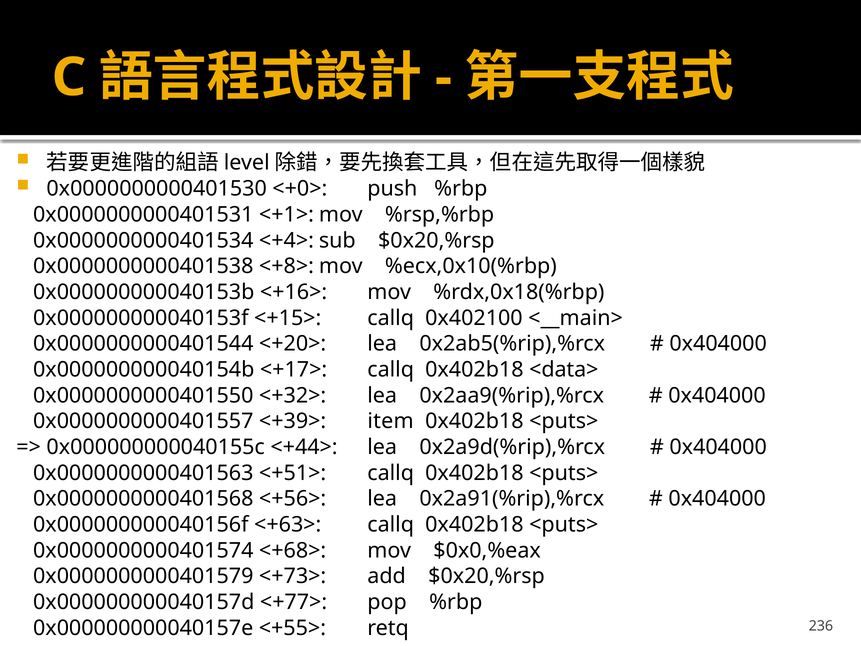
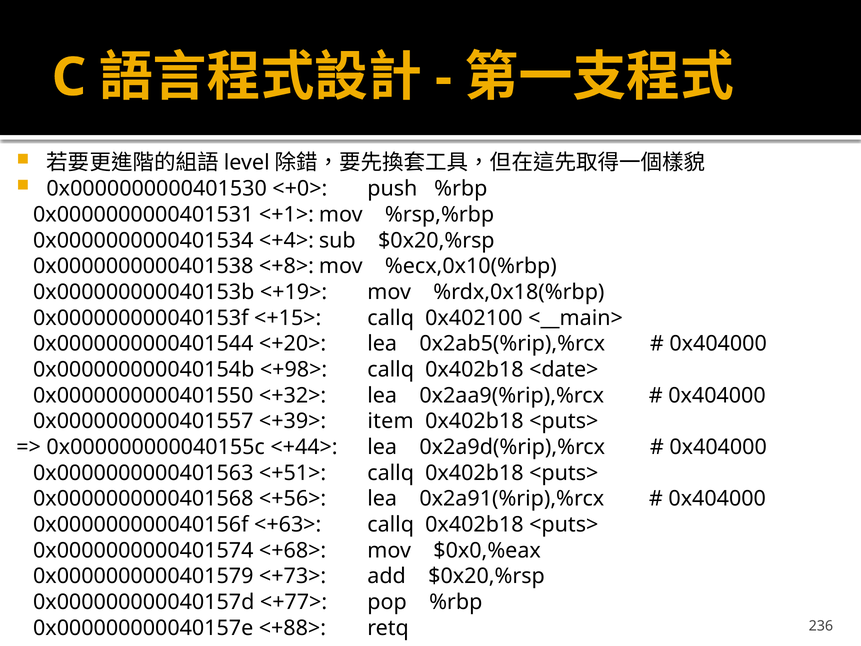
<+16>: <+16> -> <+19>
<+17>: <+17> -> <+98>
<data>: <data> -> <date>
<+55>: <+55> -> <+88>
